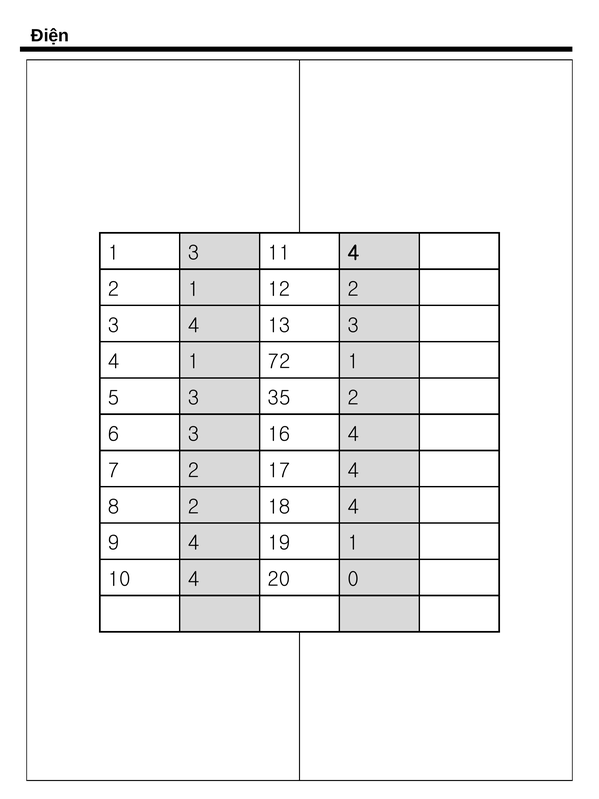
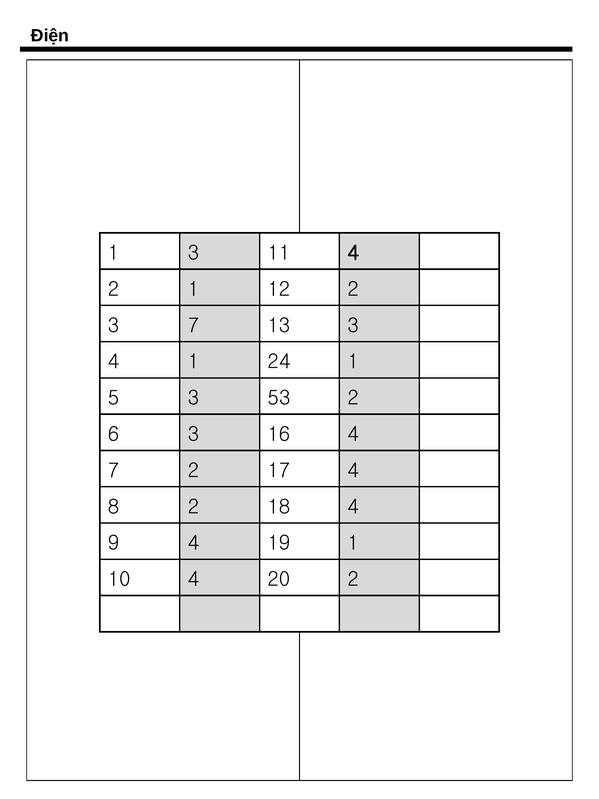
4 at (193, 325): 4 -> 7
72: 72 -> 24
35: 35 -> 53
20 0: 0 -> 2
